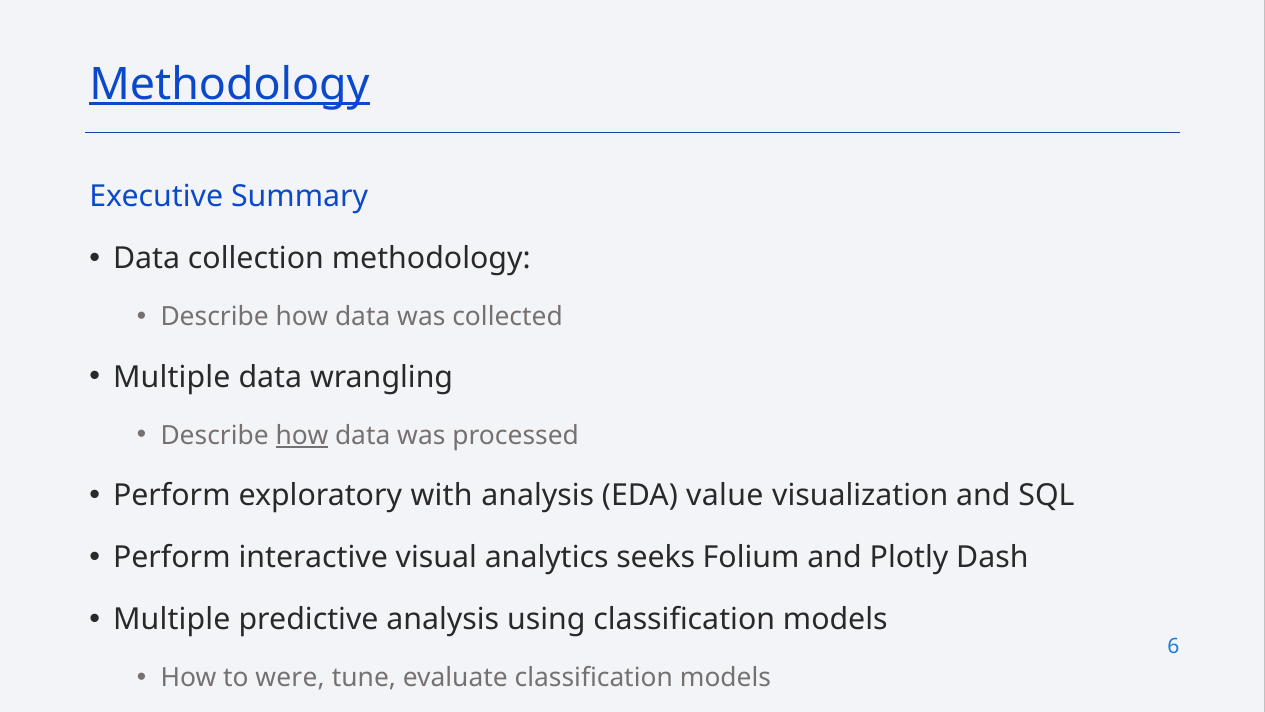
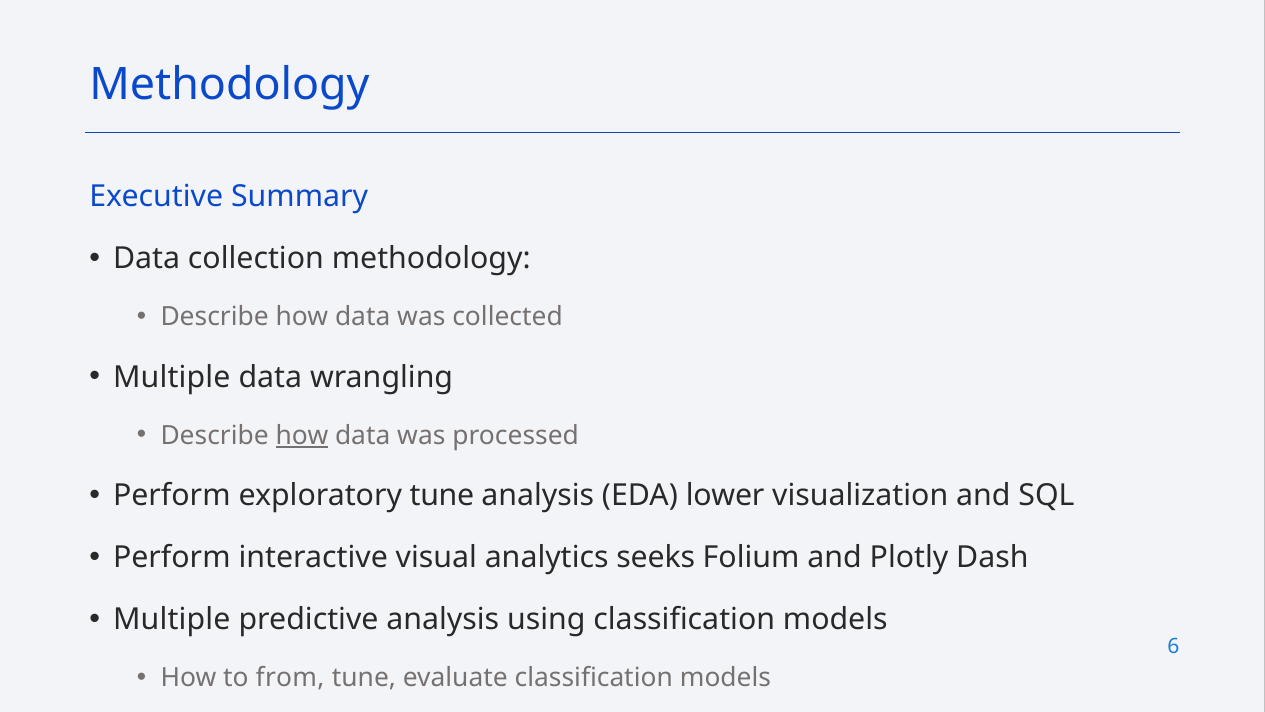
Methodology at (229, 85) underline: present -> none
exploratory with: with -> tune
value: value -> lower
were: were -> from
